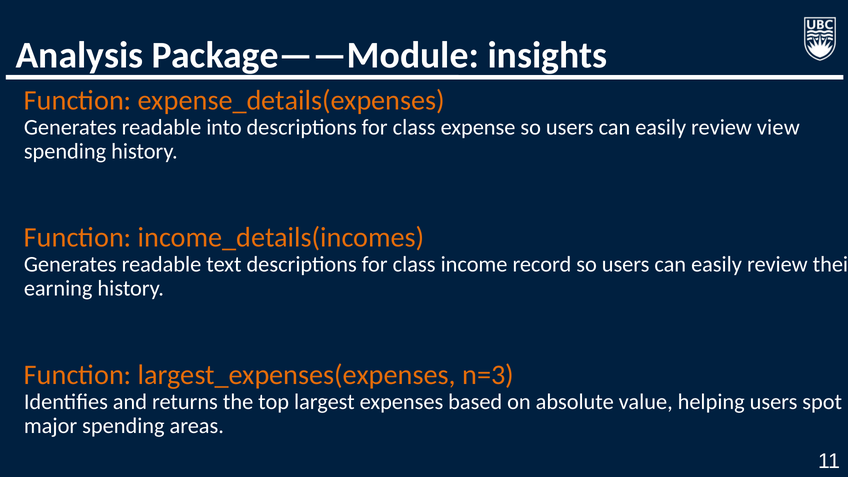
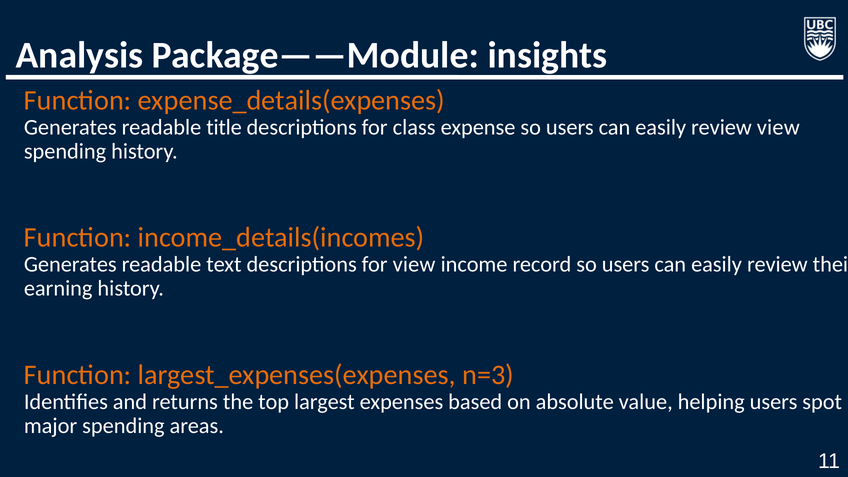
into: into -> title
text descriptions for class: class -> view
